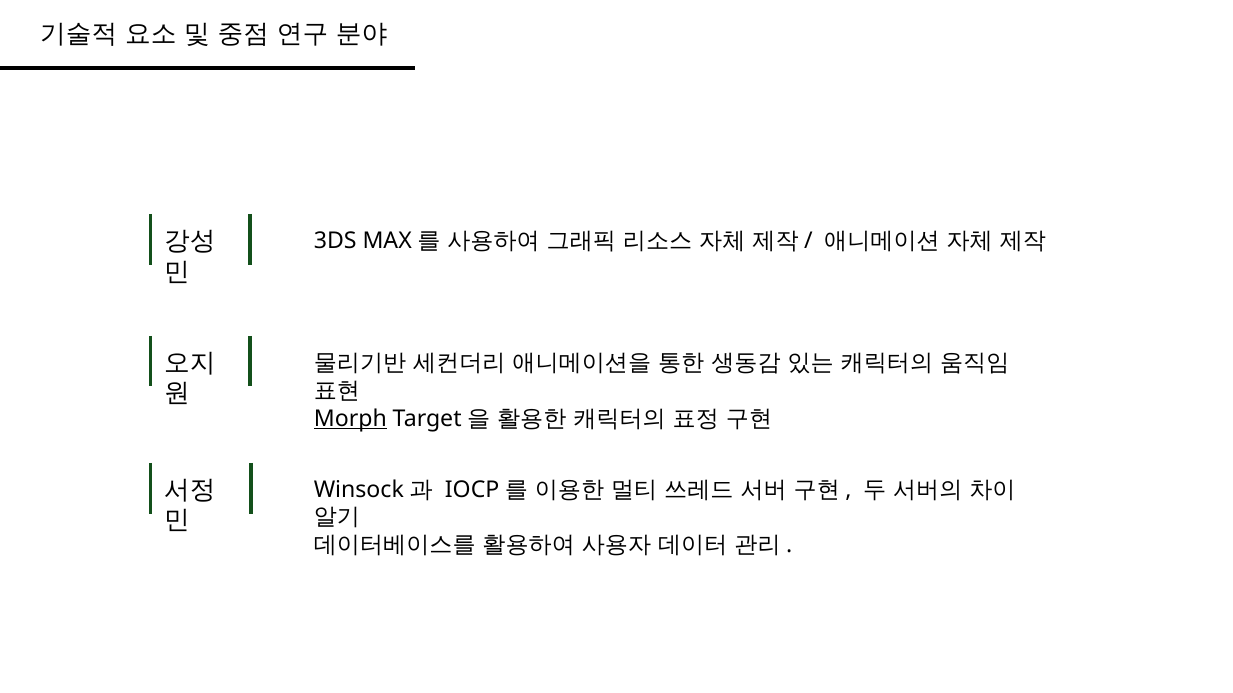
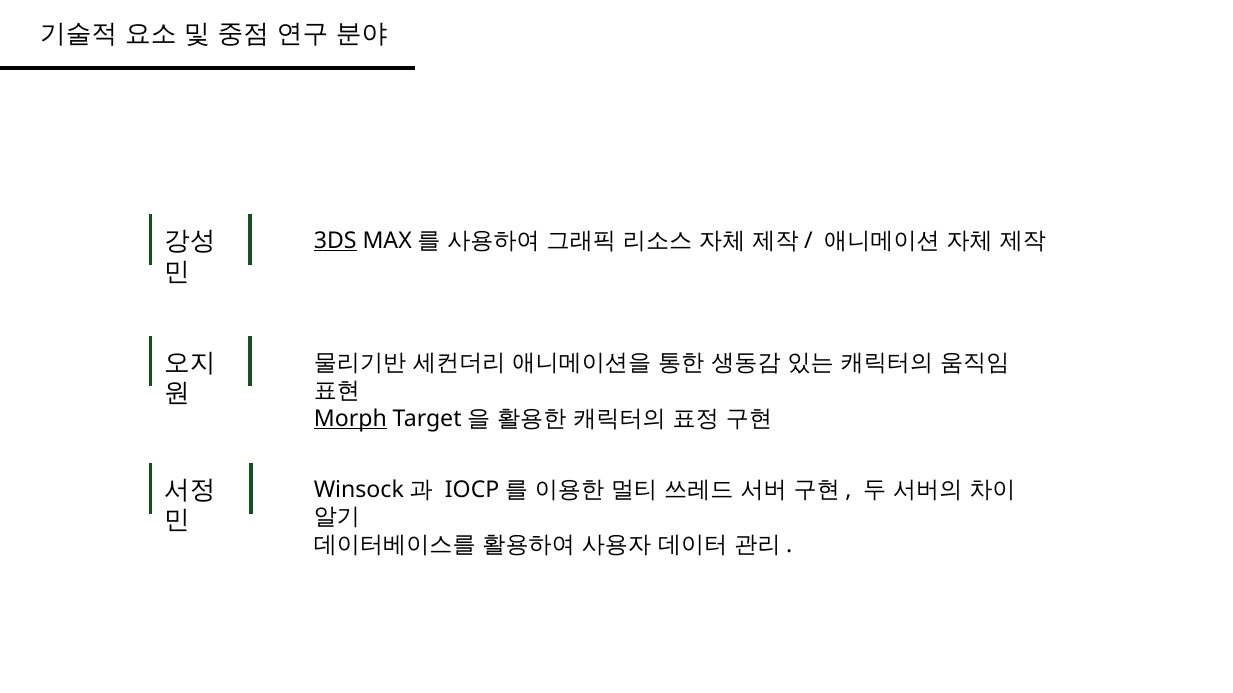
3DS underline: none -> present
